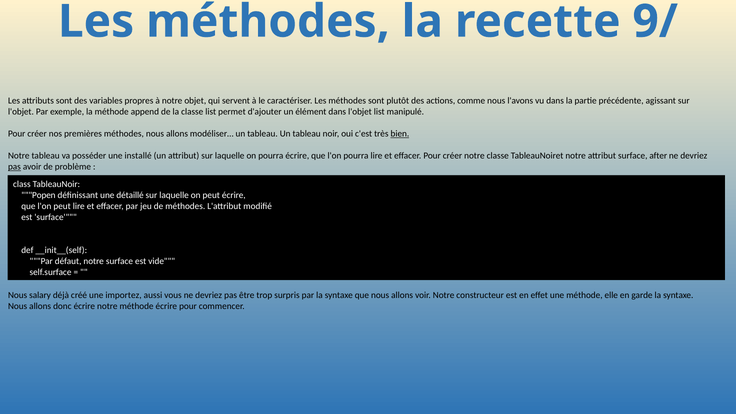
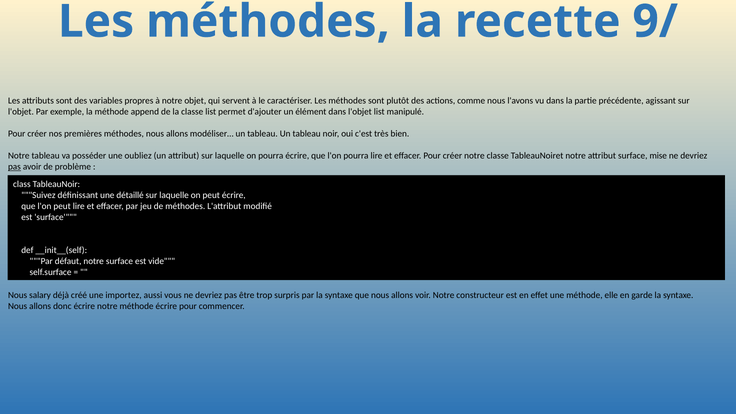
bien underline: present -> none
installé: installé -> oubliez
after: after -> mise
Popen: Popen -> Suivez
